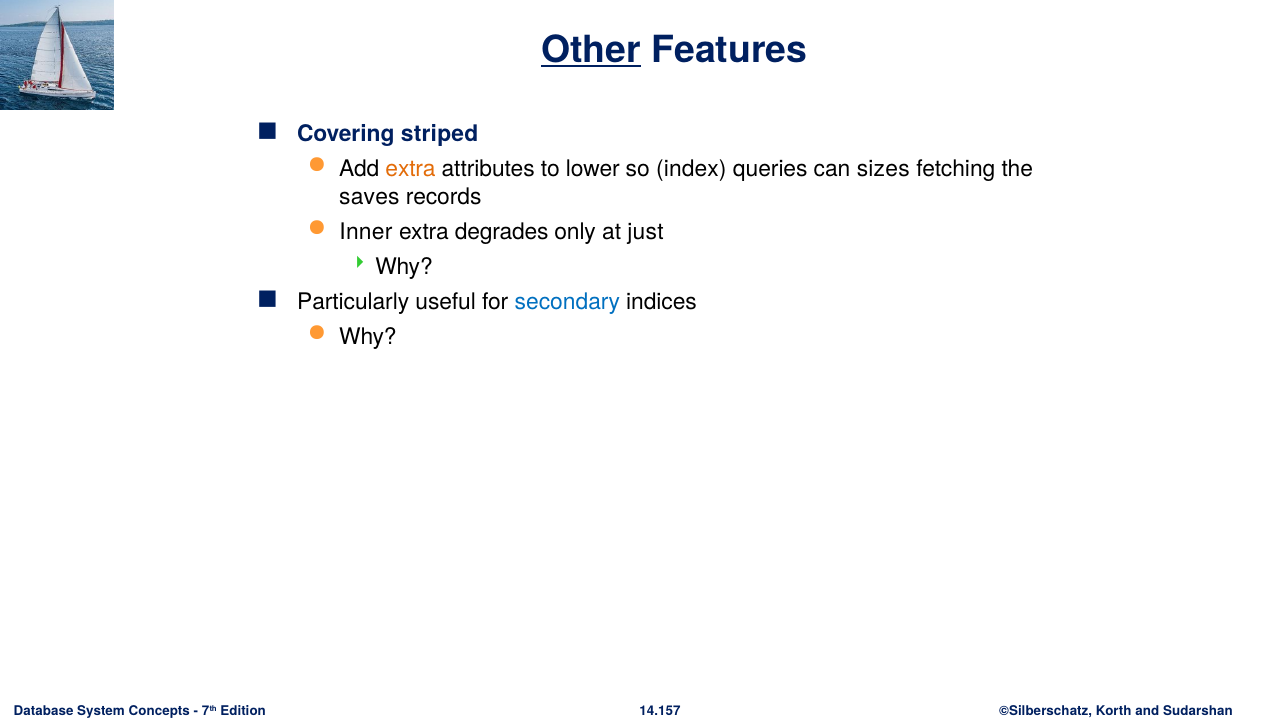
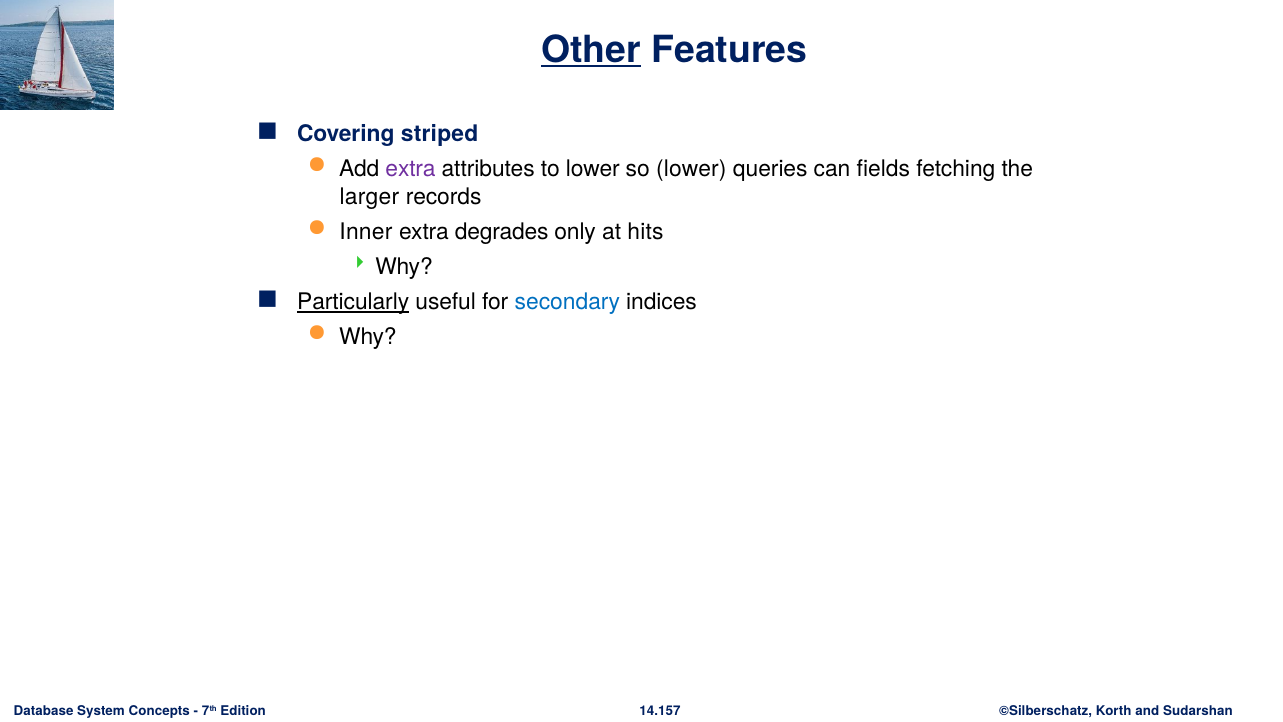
extra at (411, 169) colour: orange -> purple
so index: index -> lower
sizes: sizes -> fields
saves: saves -> larger
just: just -> hits
Particularly underline: none -> present
